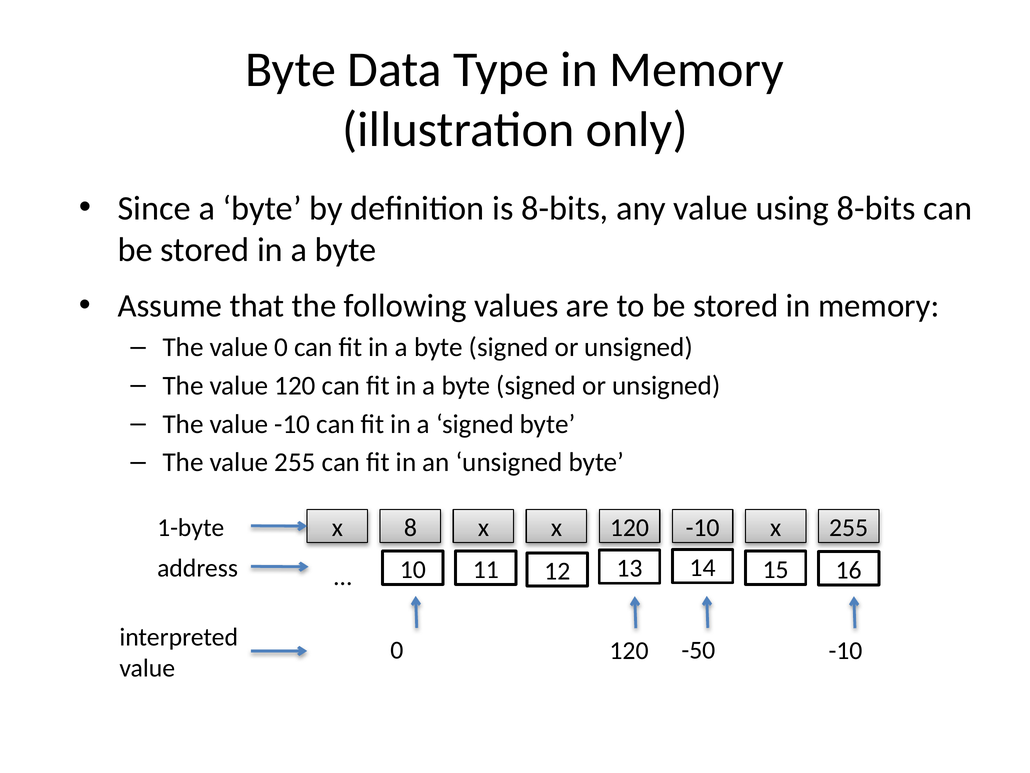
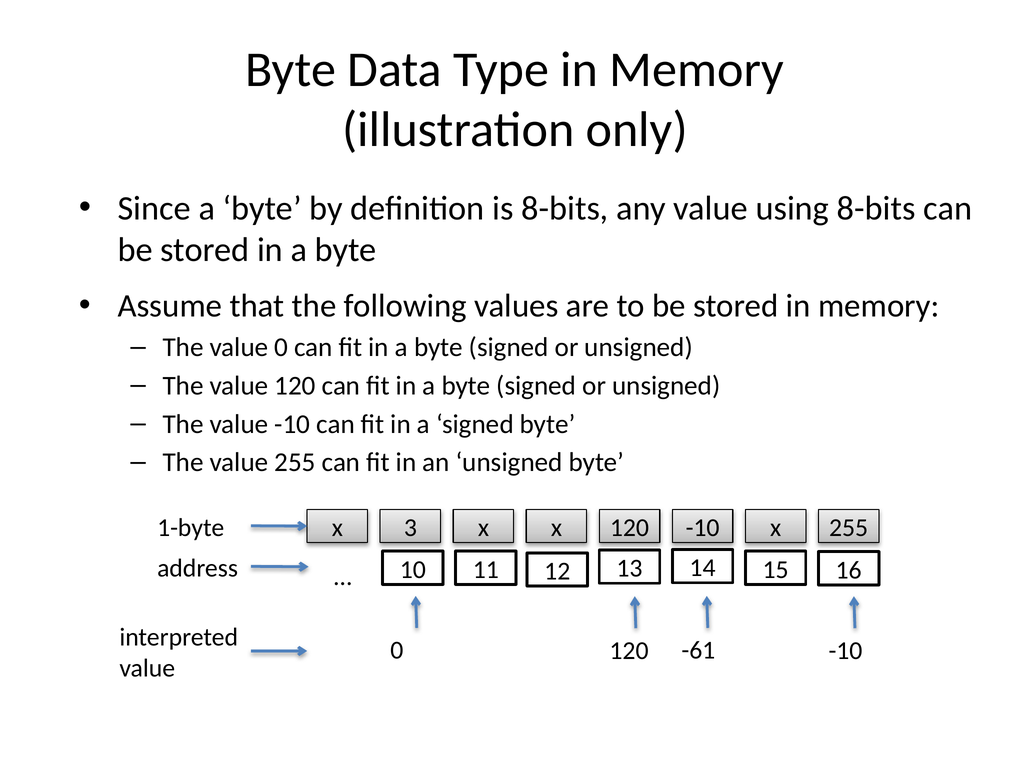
8: 8 -> 3
-50: -50 -> -61
